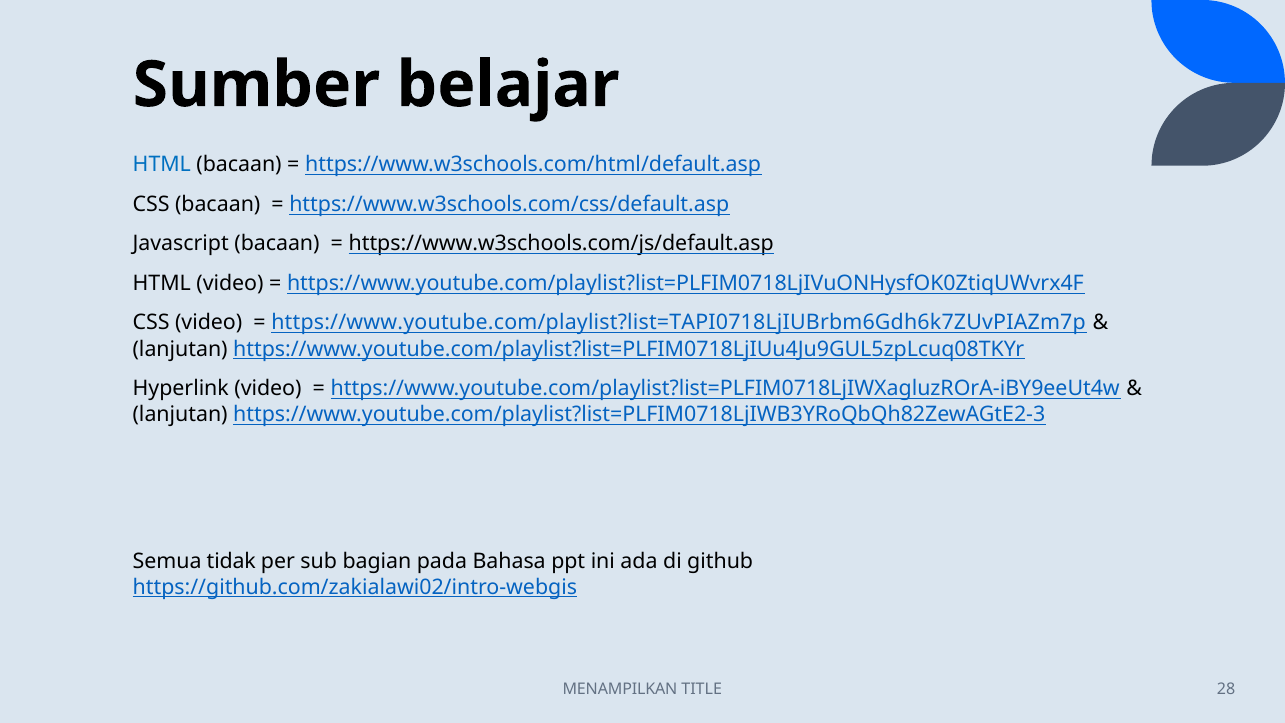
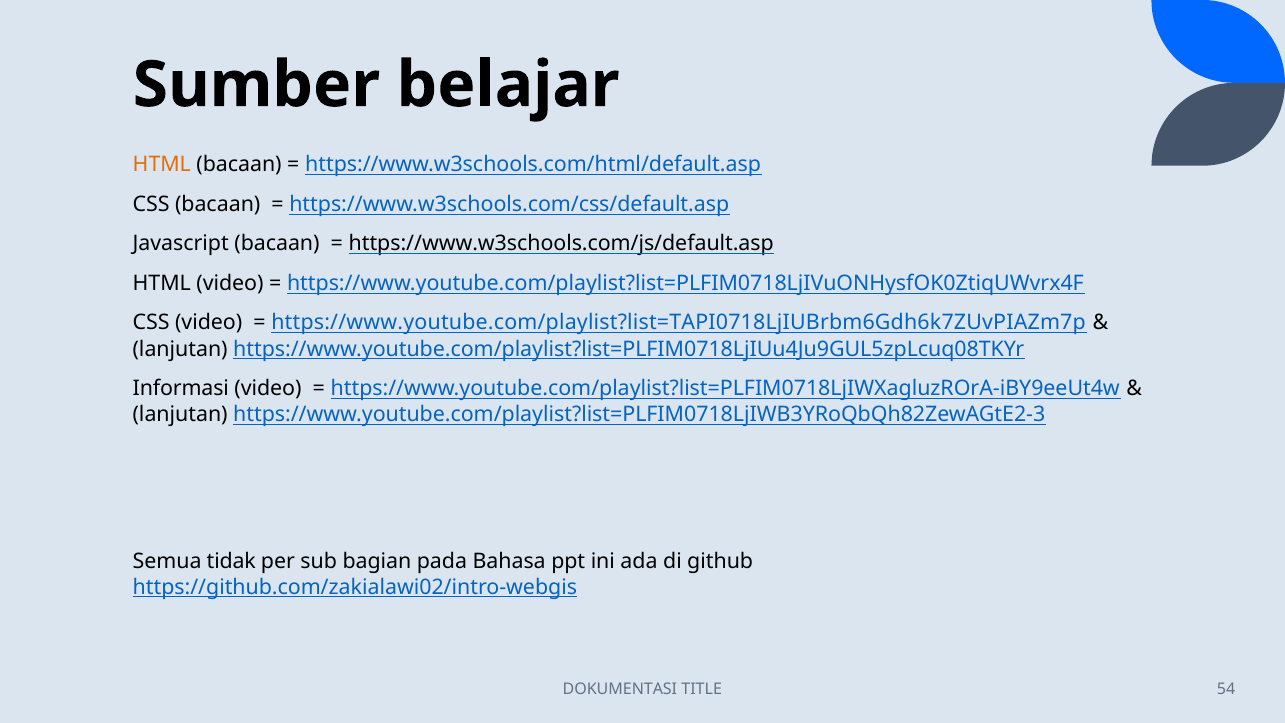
HTML at (162, 165) colour: blue -> orange
Hyperlink: Hyperlink -> Informasi
MENAMPILKAN: MENAMPILKAN -> DOKUMENTASI
28: 28 -> 54
